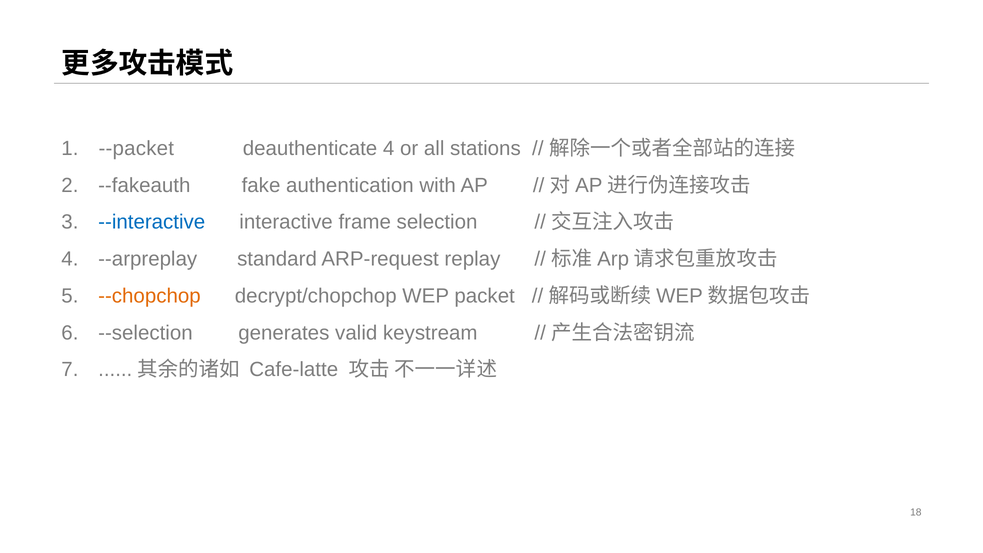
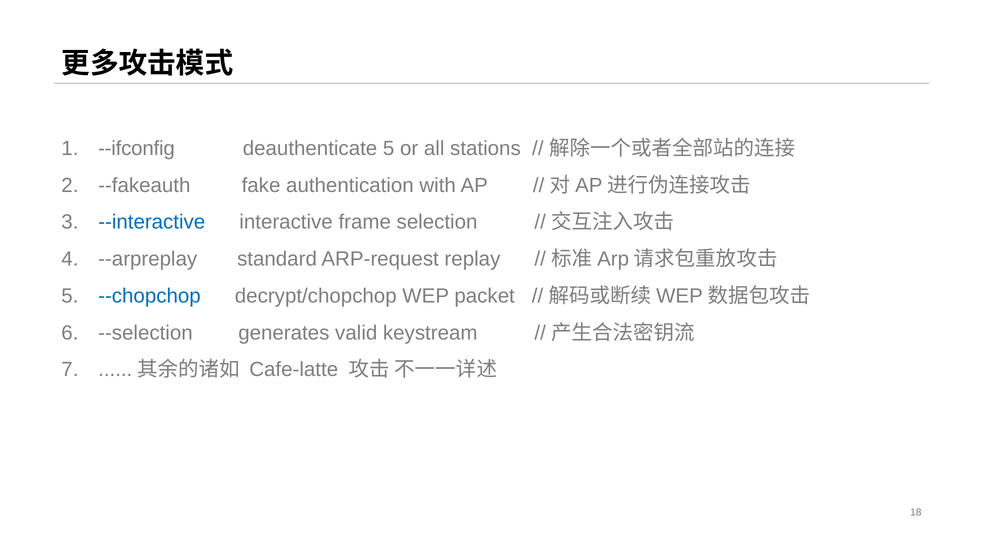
--packet: --packet -> --ifconfig
deauthenticate 4: 4 -> 5
--chopchop colour: orange -> blue
